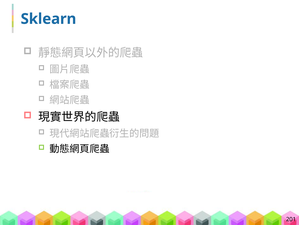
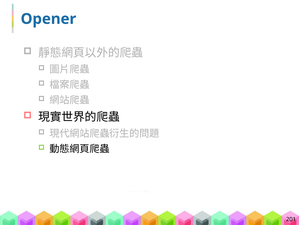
Sklearn: Sklearn -> Opener
